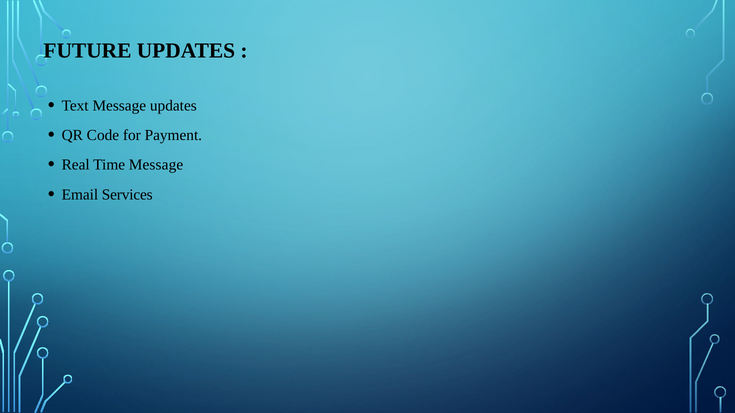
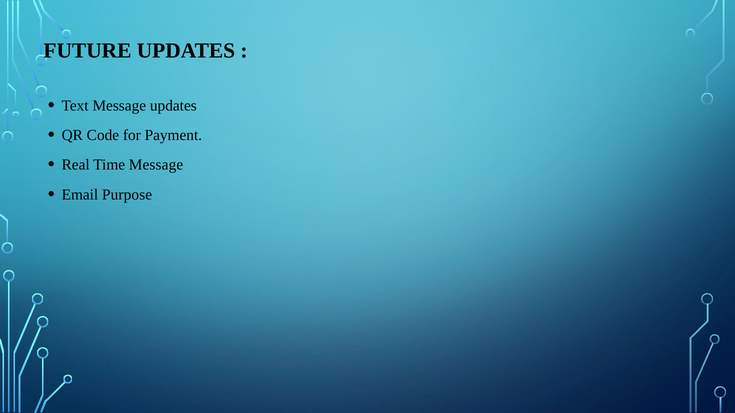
Services: Services -> Purpose
